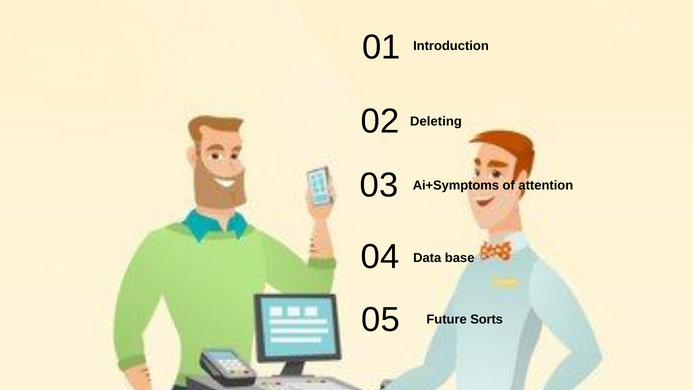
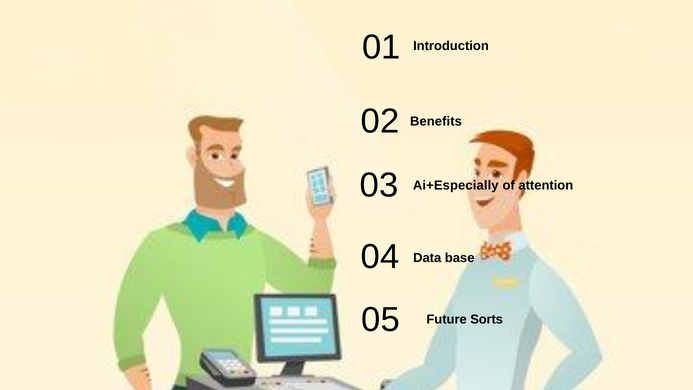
Deleting: Deleting -> Benefits
Ai+Symptoms: Ai+Symptoms -> Ai+Especially
